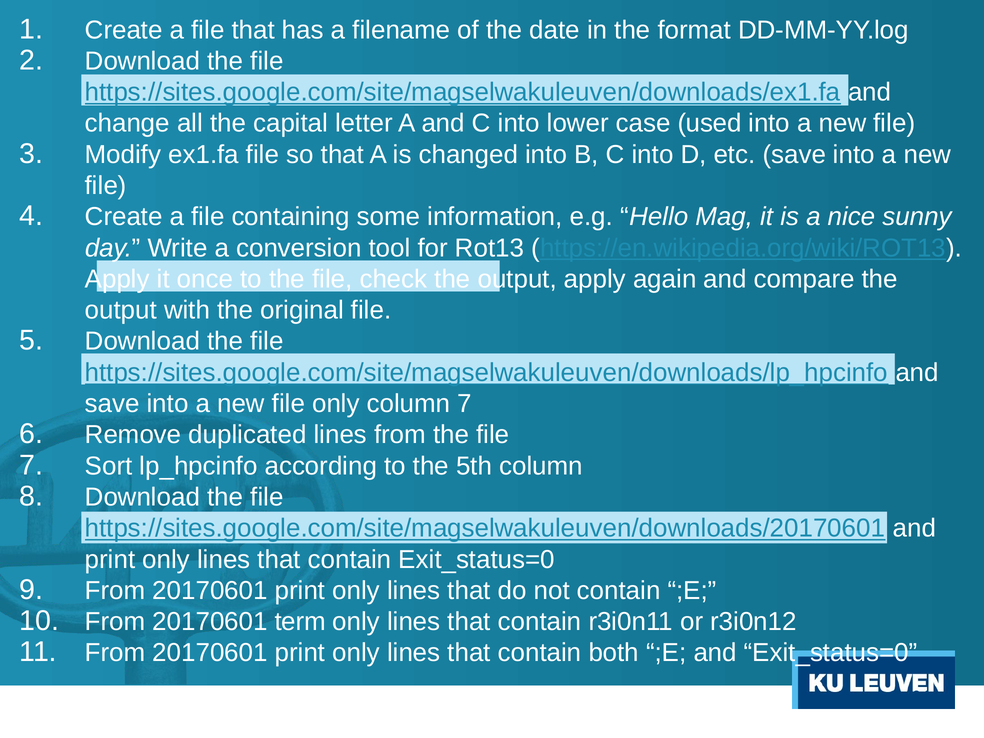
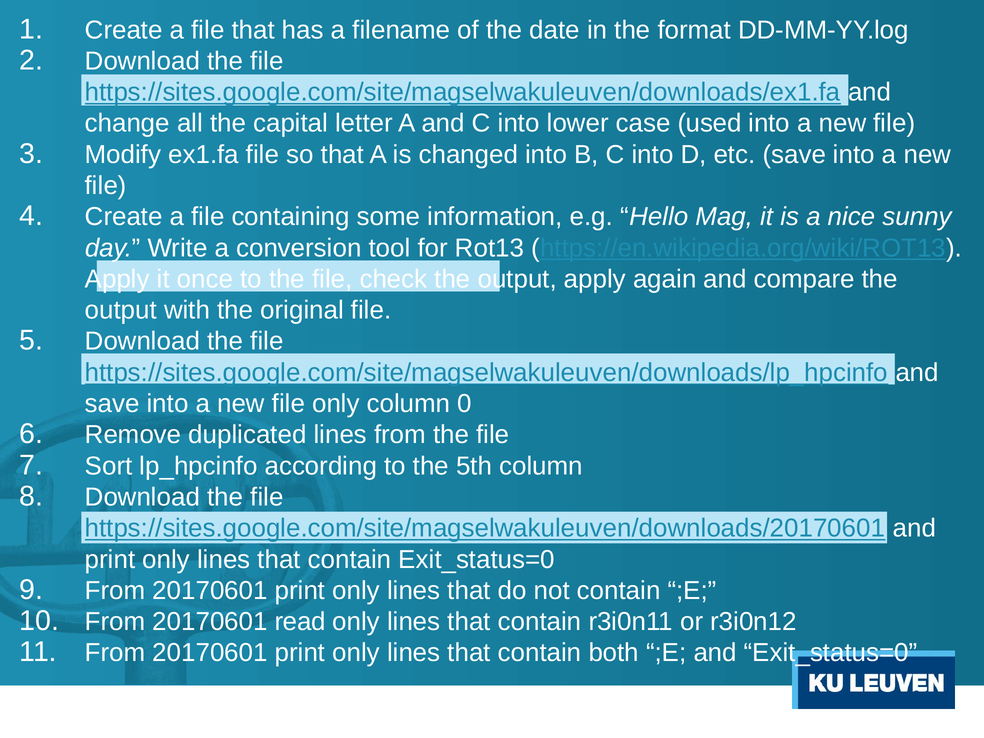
column 7: 7 -> 0
term: term -> read
